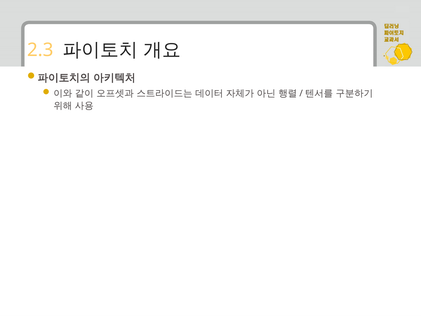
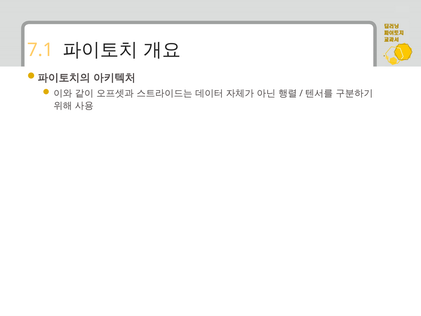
2.3: 2.3 -> 7.1
